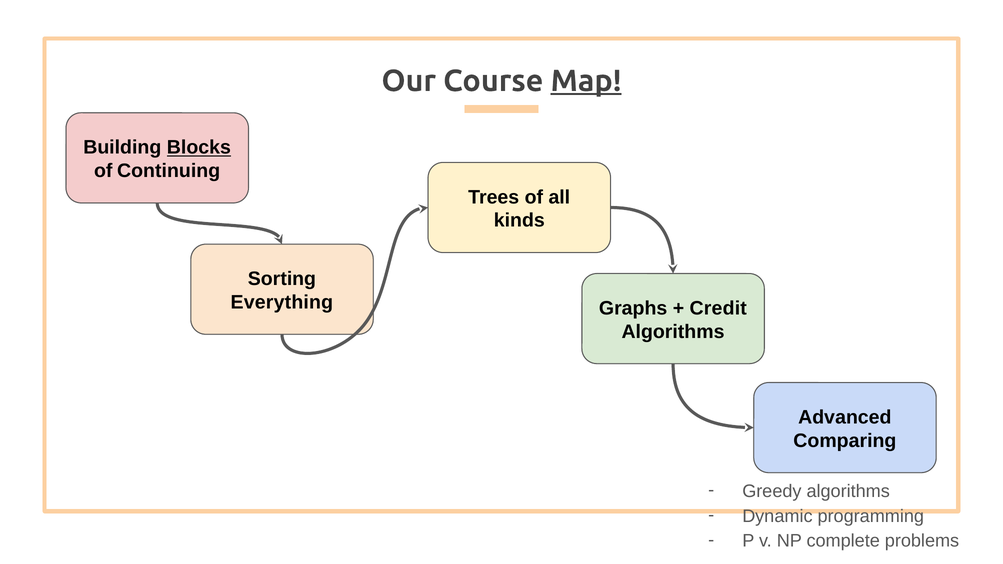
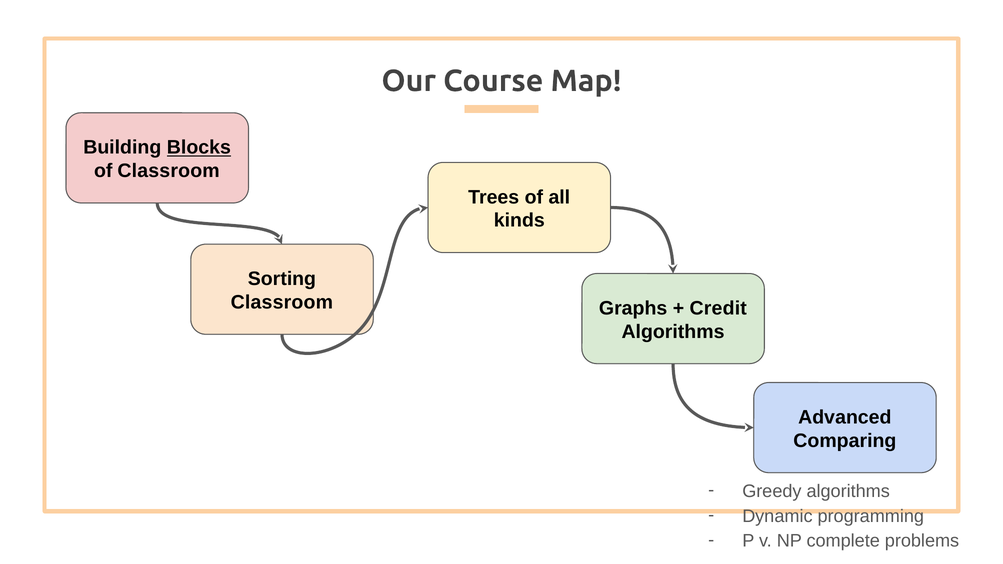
Map underline: present -> none
of Continuing: Continuing -> Classroom
Everything at (282, 302): Everything -> Classroom
